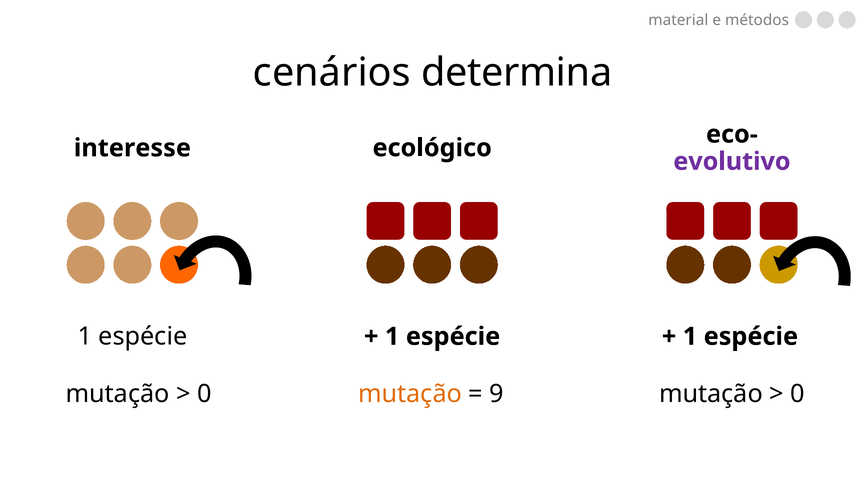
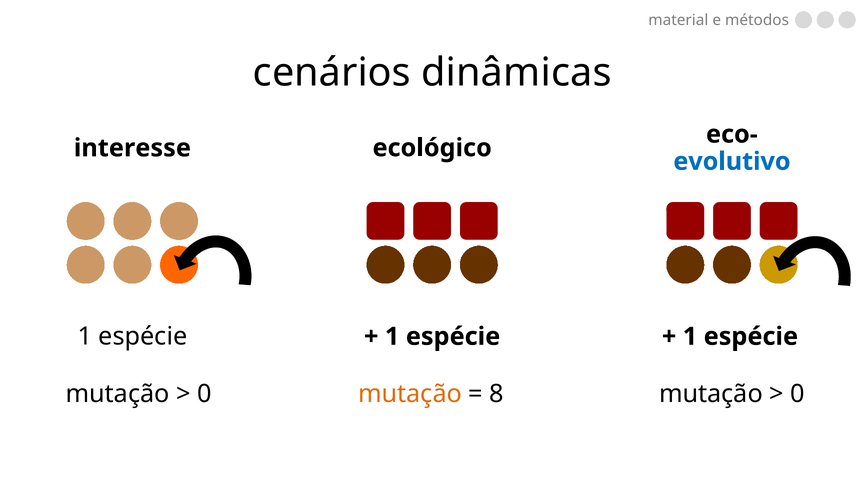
determina: determina -> dinâmicas
evolutivo colour: purple -> blue
9: 9 -> 8
